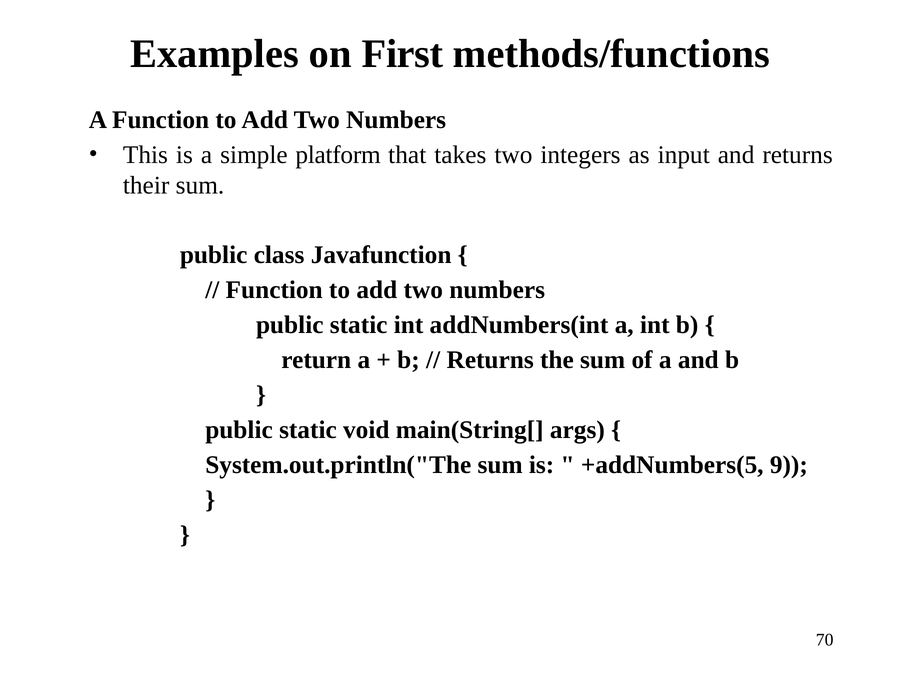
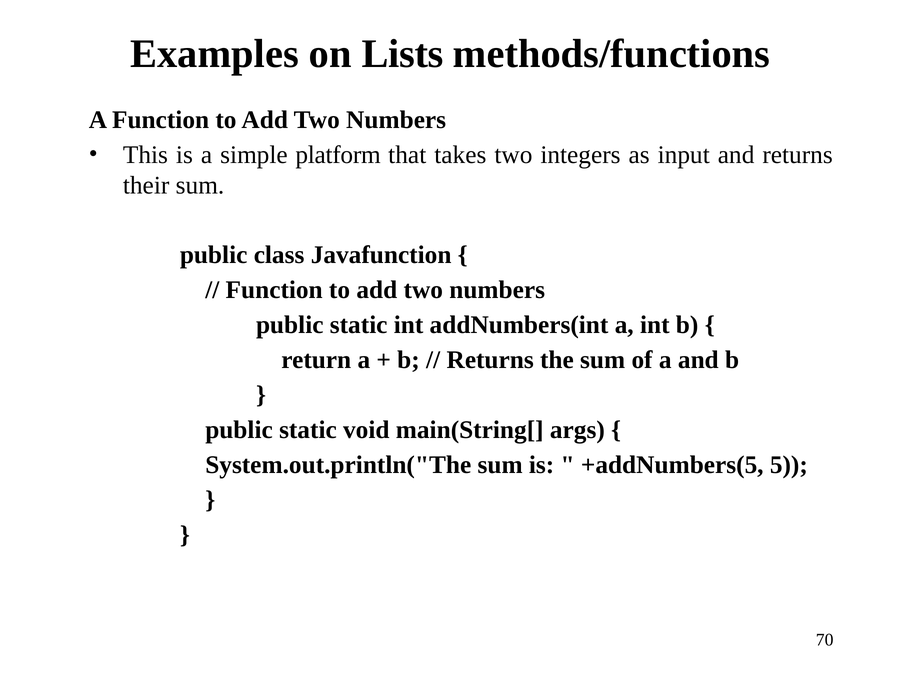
First: First -> Lists
9: 9 -> 5
